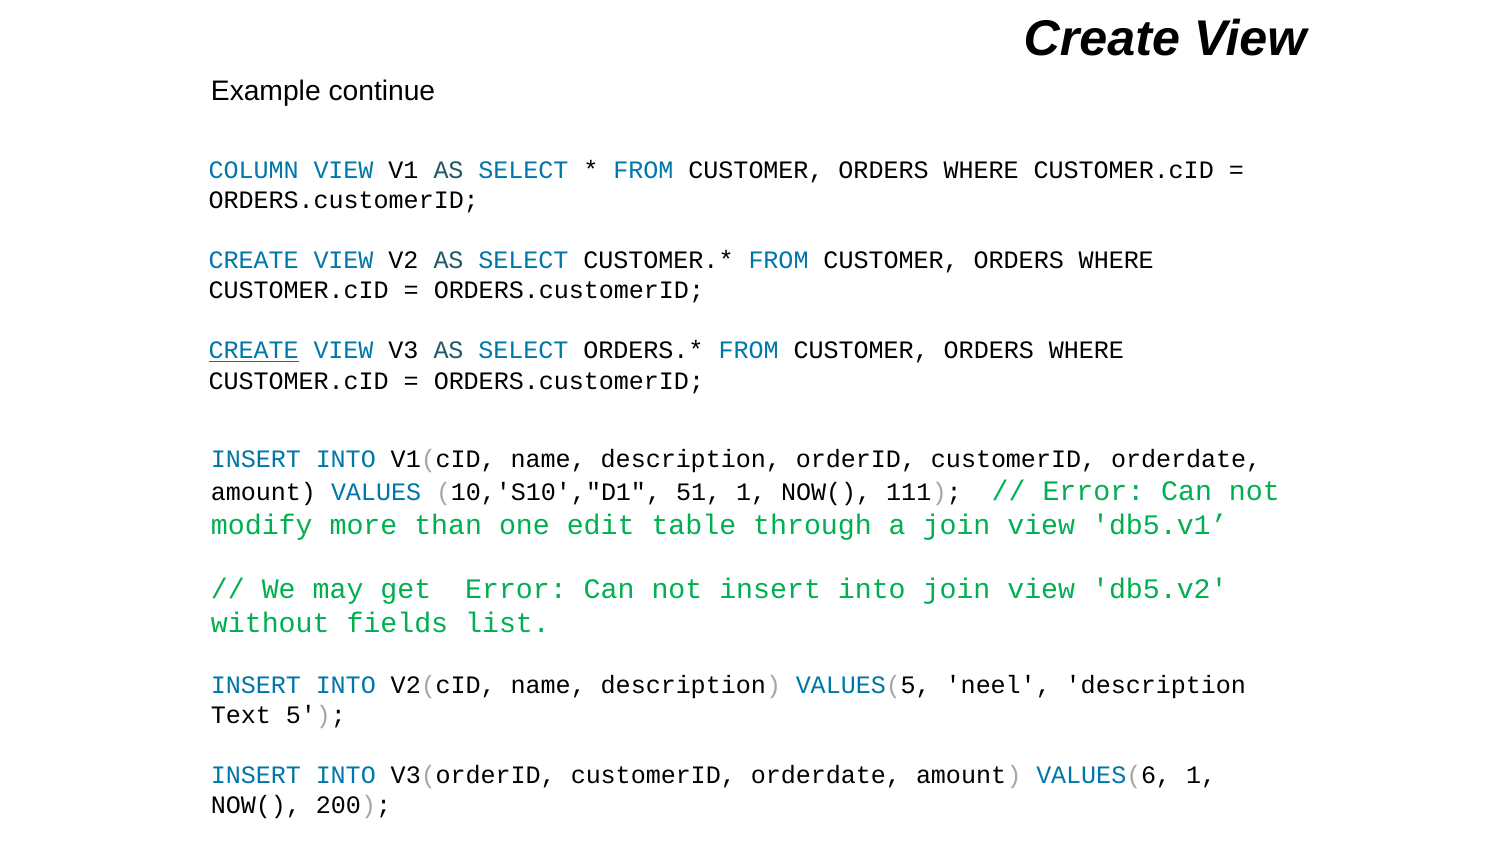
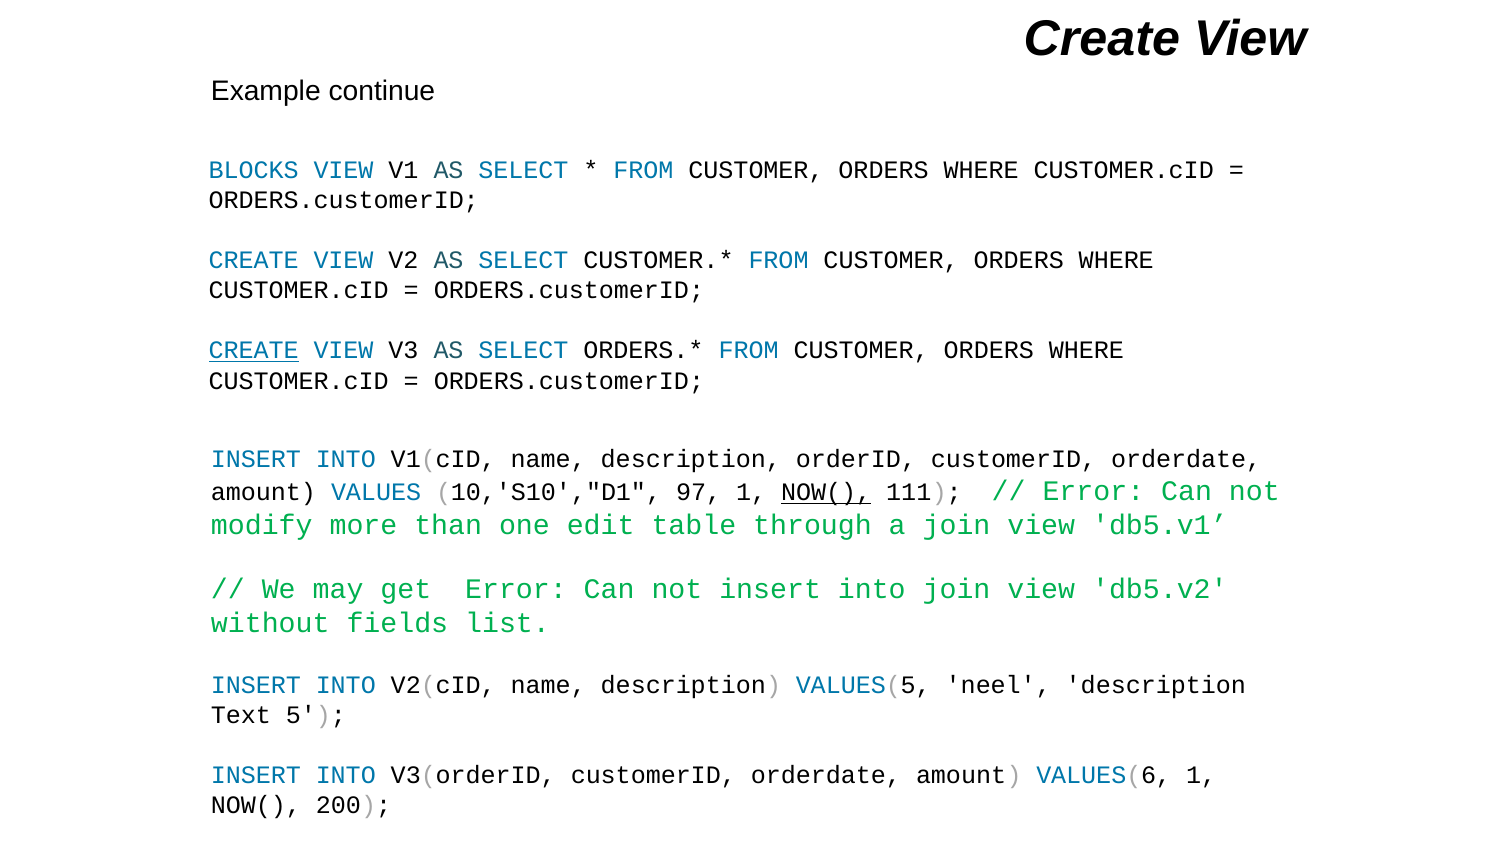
COLUMN: COLUMN -> BLOCKS
51: 51 -> 97
NOW( at (826, 493) underline: none -> present
